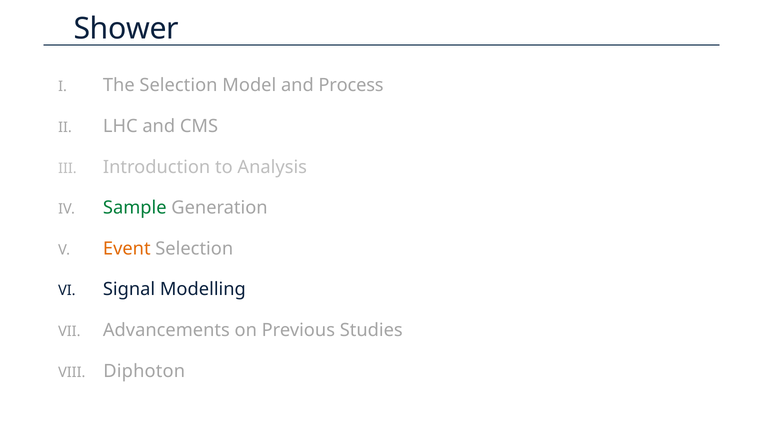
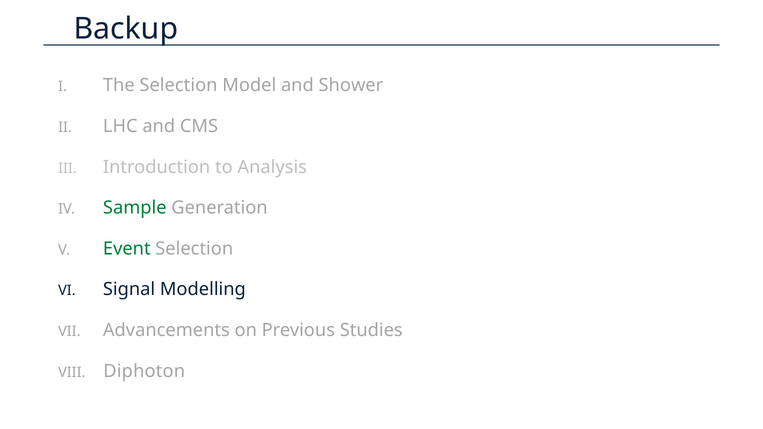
Shower: Shower -> Backup
Process: Process -> Shower
Event colour: orange -> green
